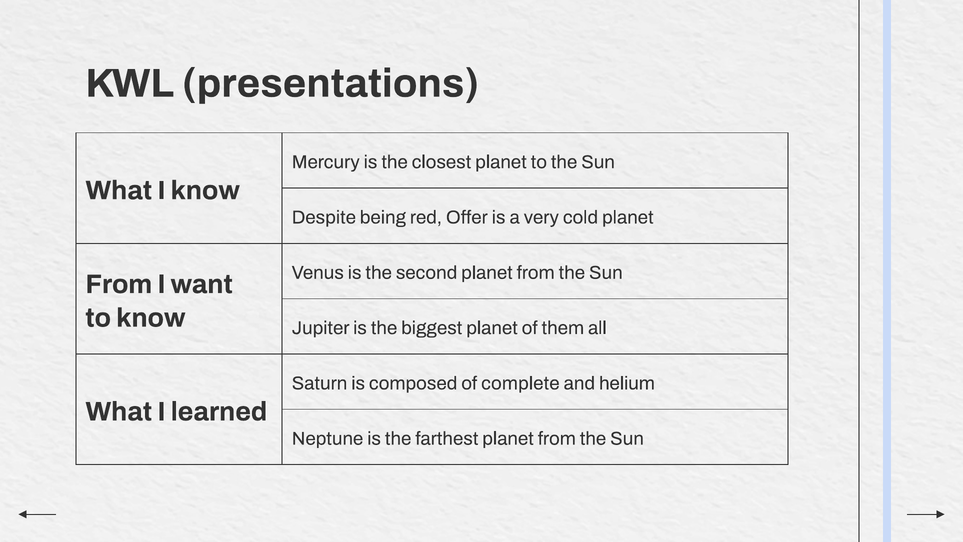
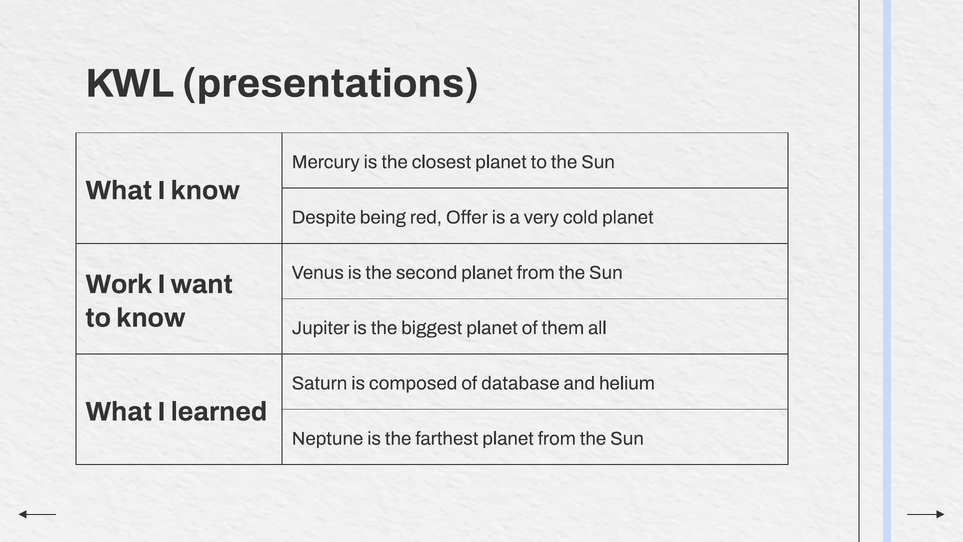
From at (119, 284): From -> Work
complete: complete -> database
